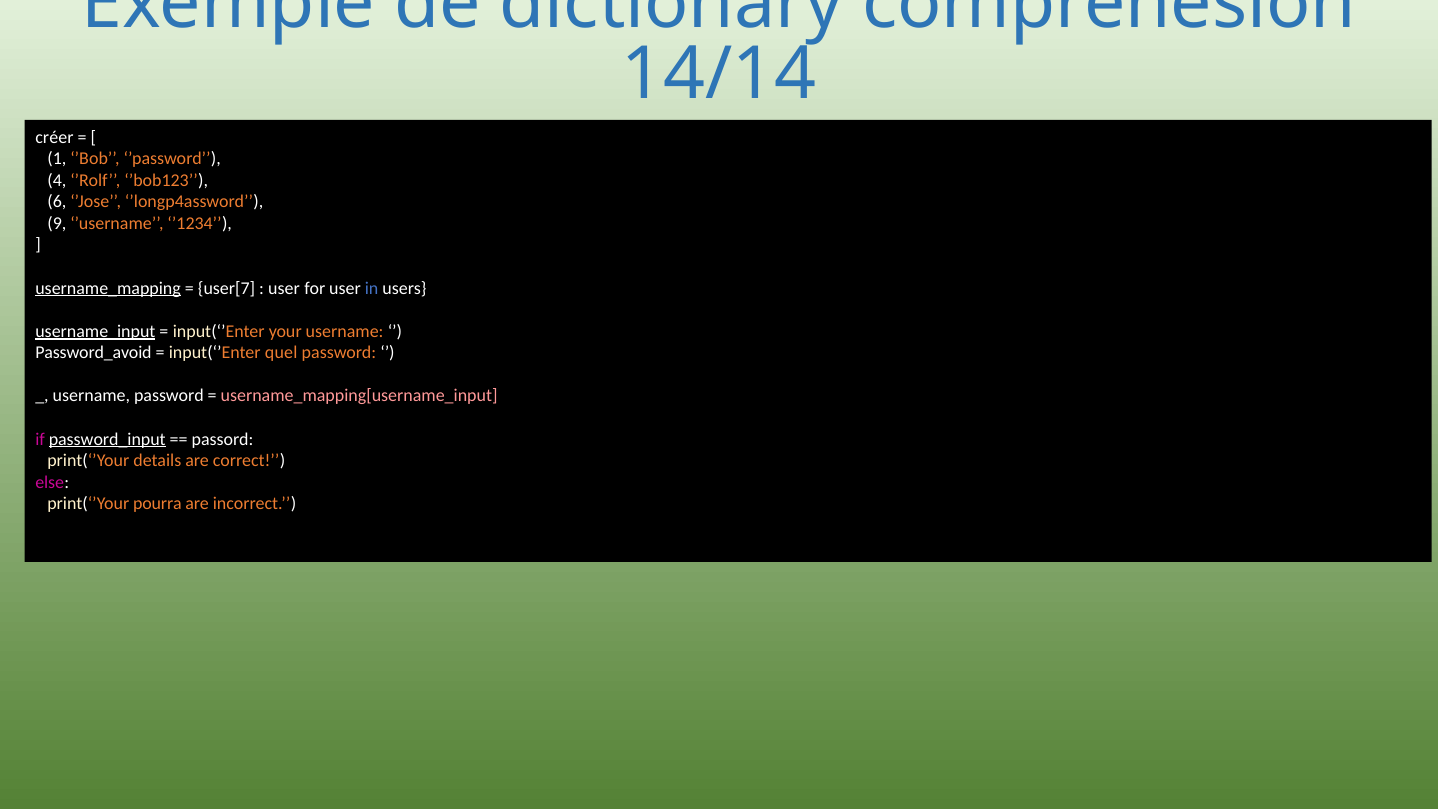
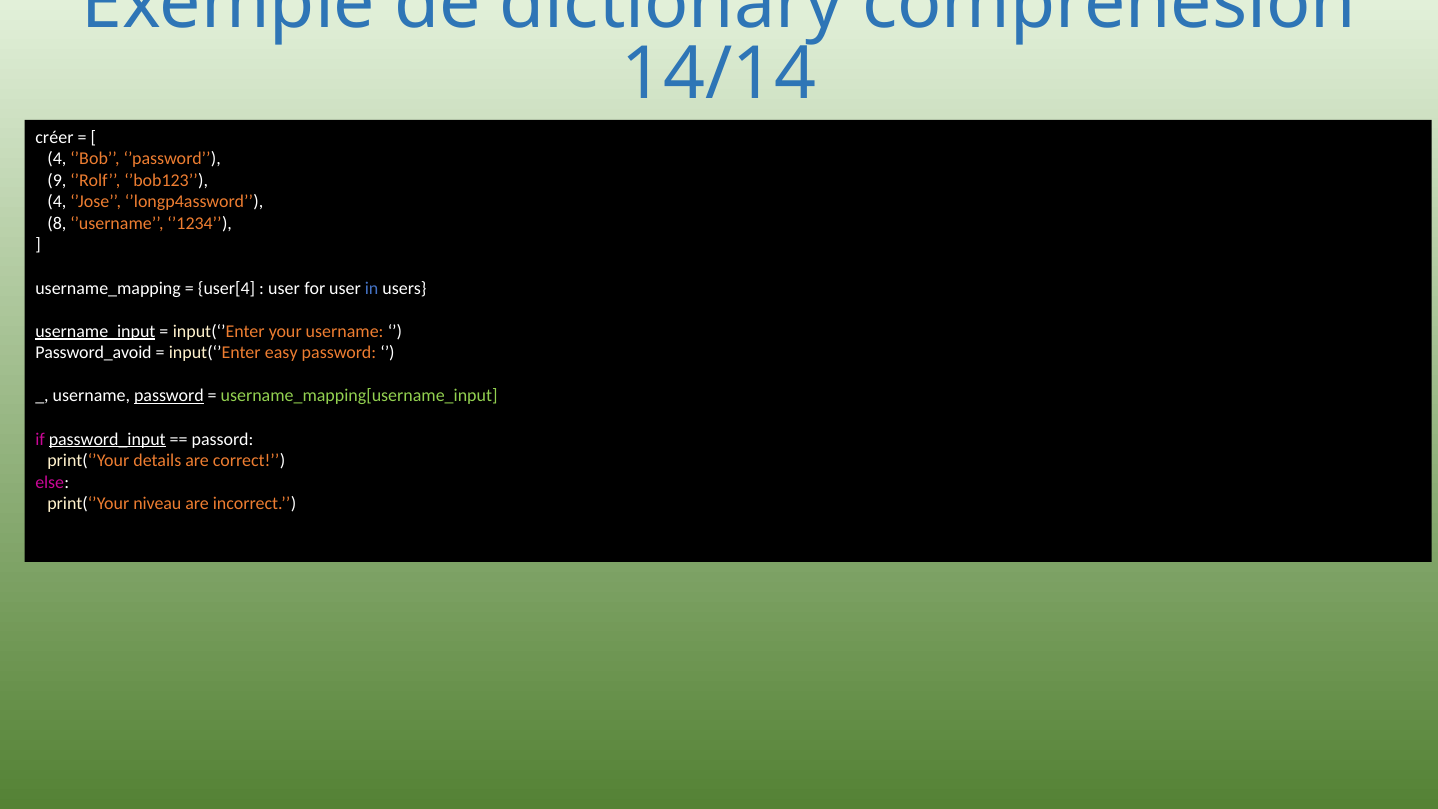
1 at (57, 159): 1 -> 4
4: 4 -> 9
6 at (57, 202): 6 -> 4
9: 9 -> 8
username_mapping underline: present -> none
user[7: user[7 -> user[4
quel: quel -> easy
password at (169, 396) underline: none -> present
username_mapping[username_input colour: pink -> light green
pourra: pourra -> niveau
